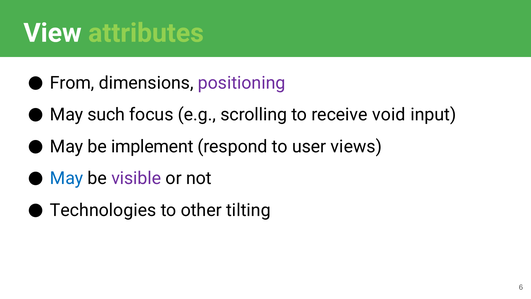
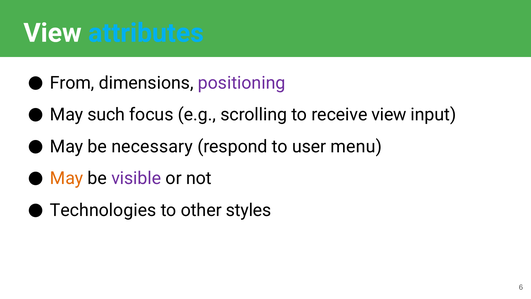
attributes colour: light green -> light blue
receive void: void -> view
implement: implement -> necessary
views: views -> menu
May at (67, 178) colour: blue -> orange
tilting: tilting -> styles
